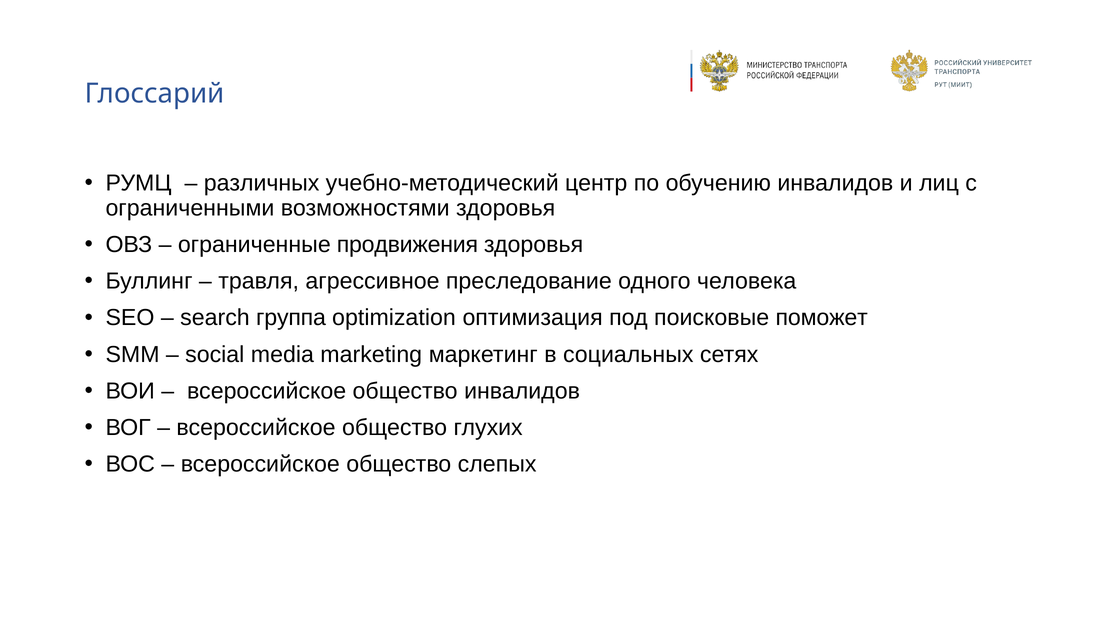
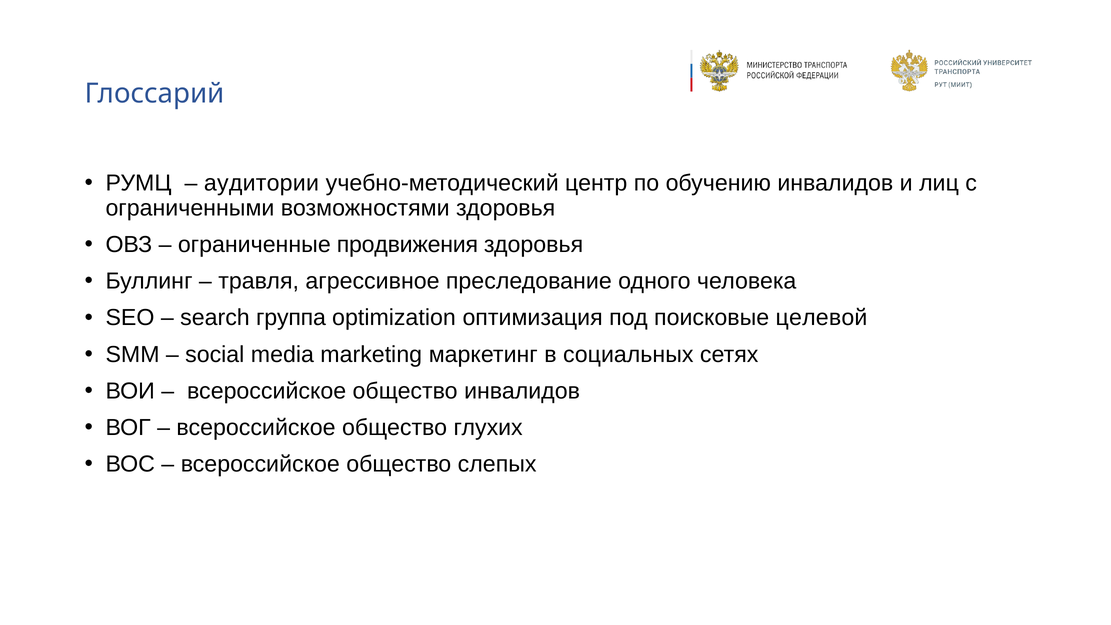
различных: различных -> аудитории
поможет: поможет -> целевой
